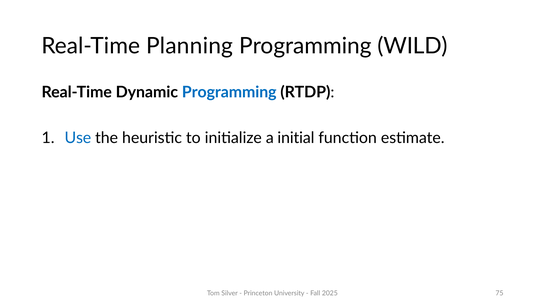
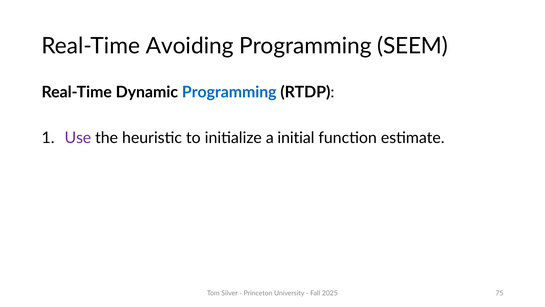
Planning: Planning -> Avoiding
WILD: WILD -> SEEM
Use colour: blue -> purple
